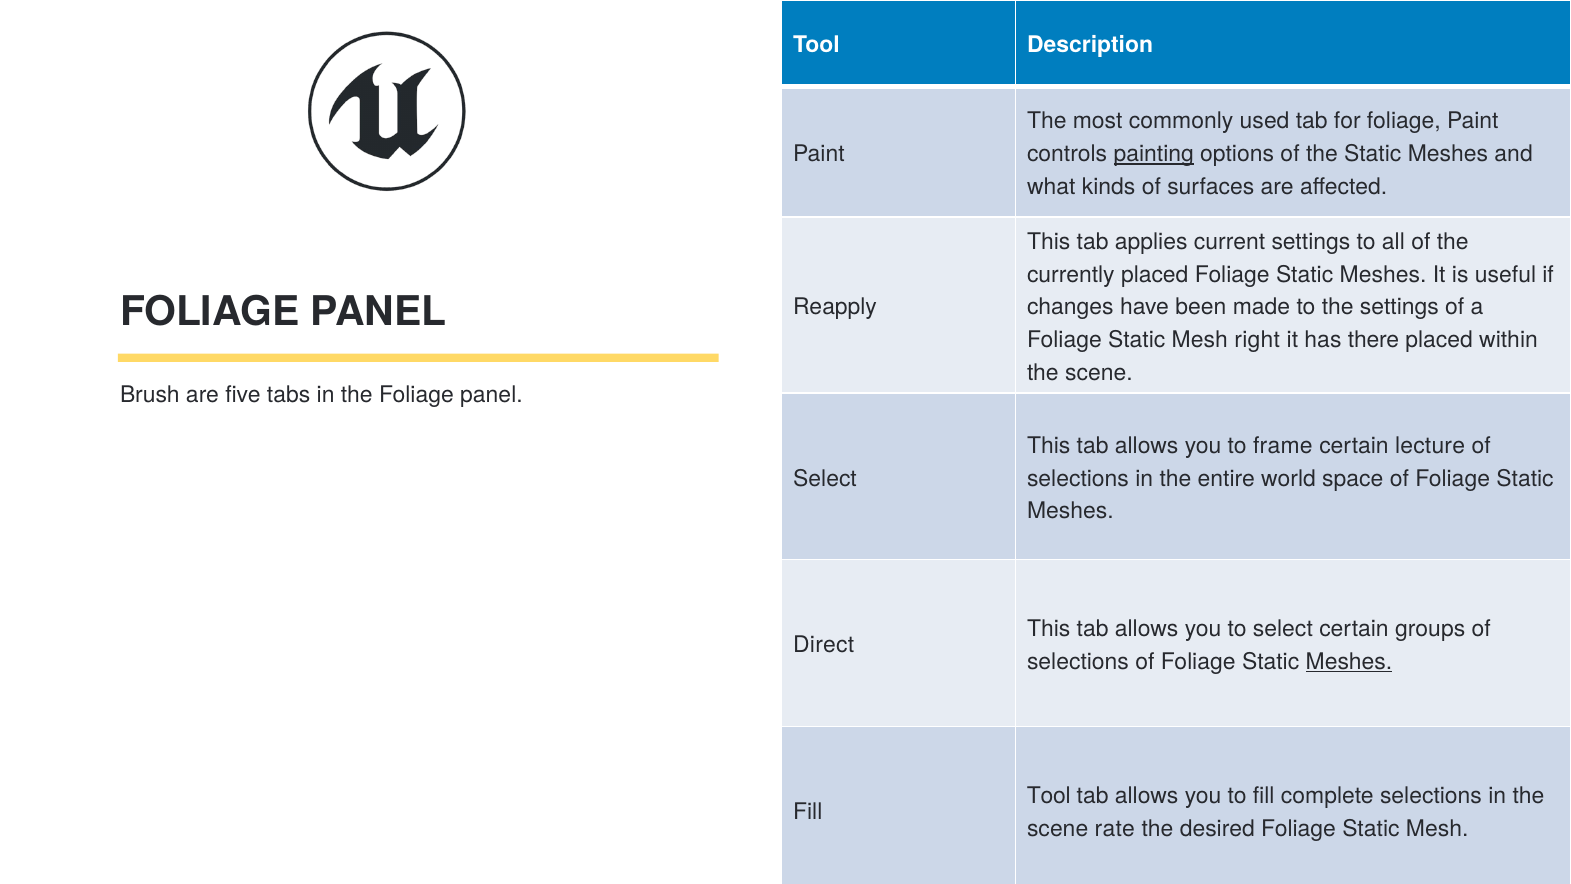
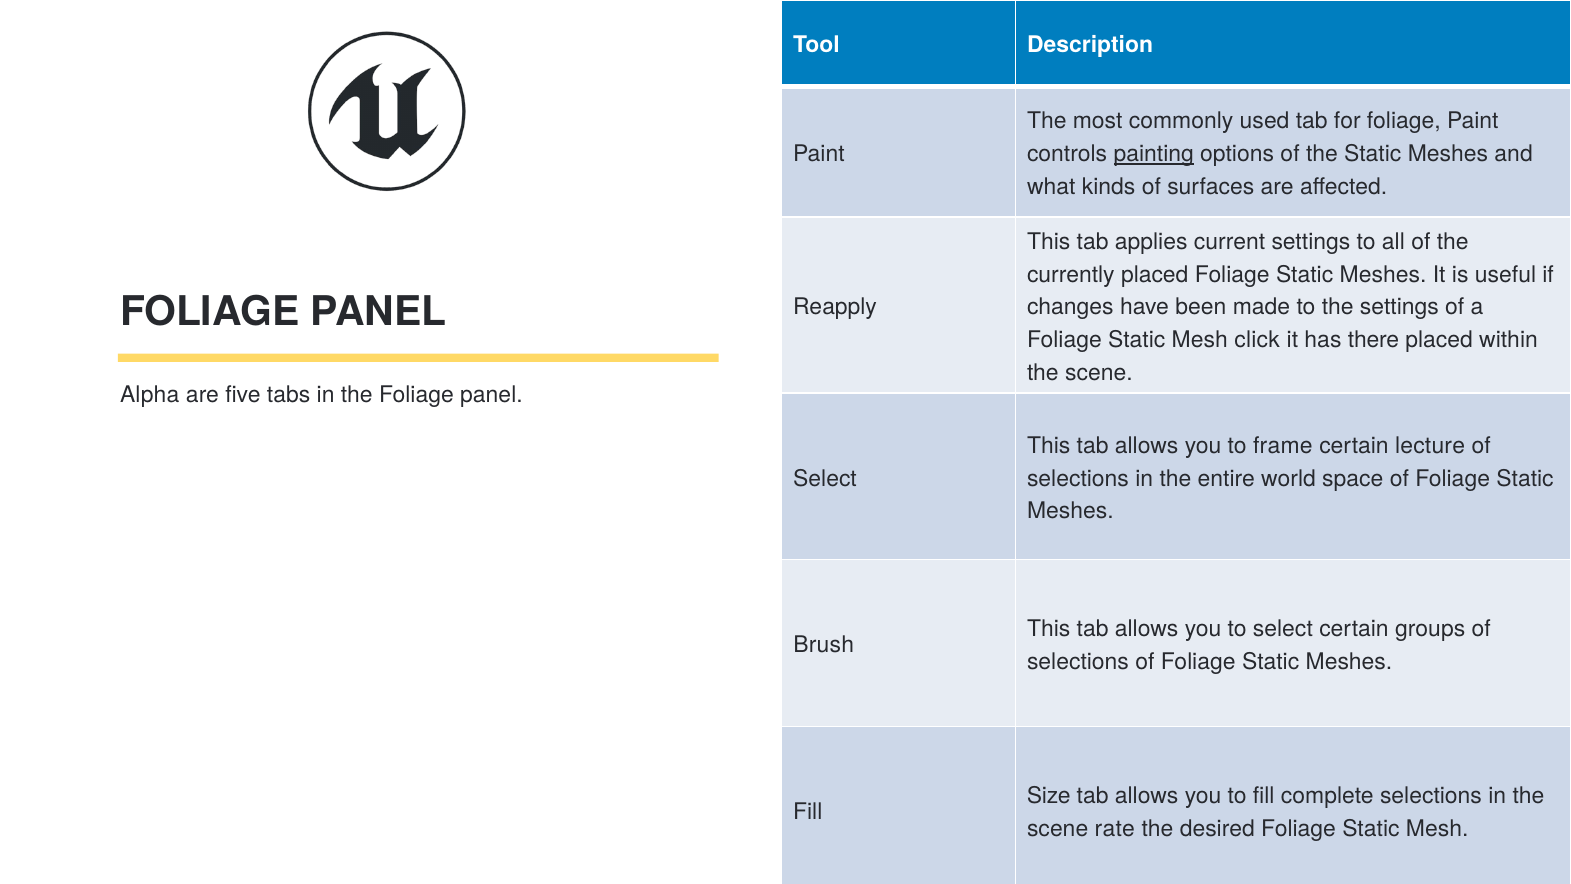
right: right -> click
Brush: Brush -> Alpha
Direct: Direct -> Brush
Meshes at (1349, 661) underline: present -> none
Tool at (1049, 795): Tool -> Size
